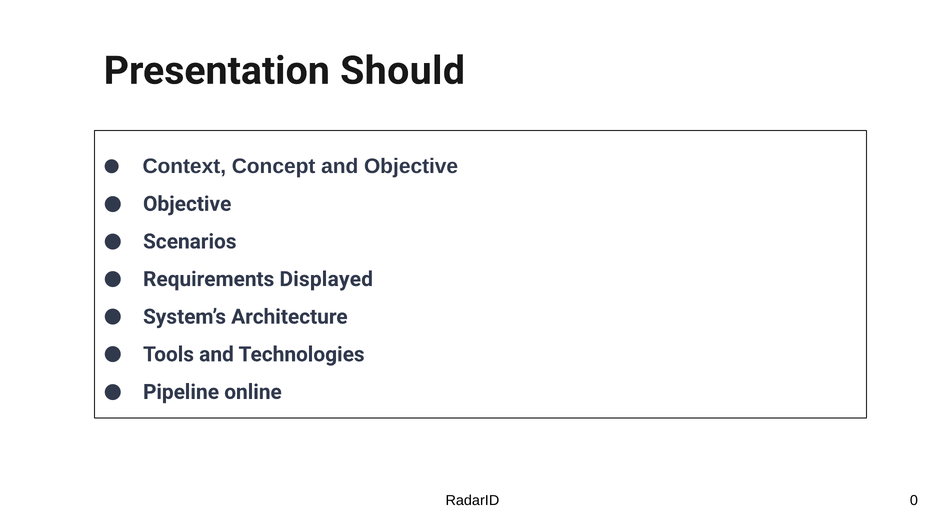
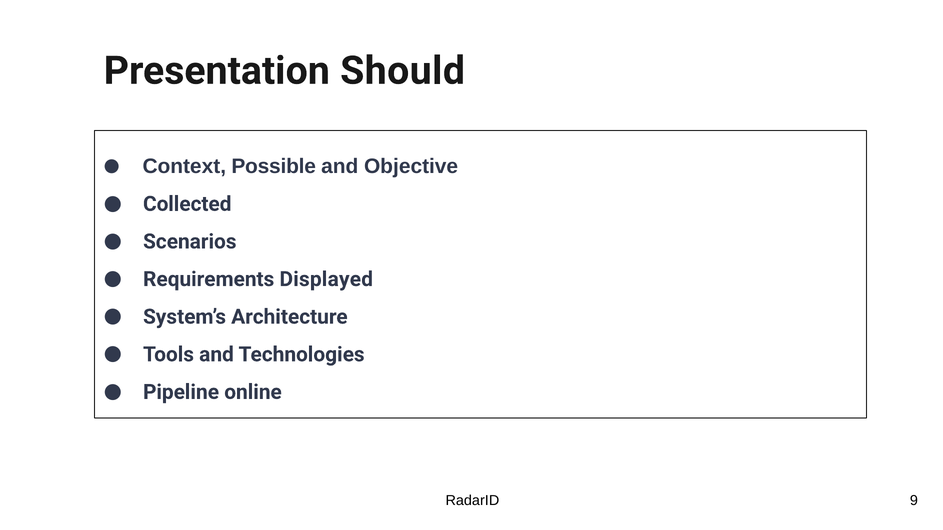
Concept: Concept -> Possible
Objective at (187, 204): Objective -> Collected
0: 0 -> 9
